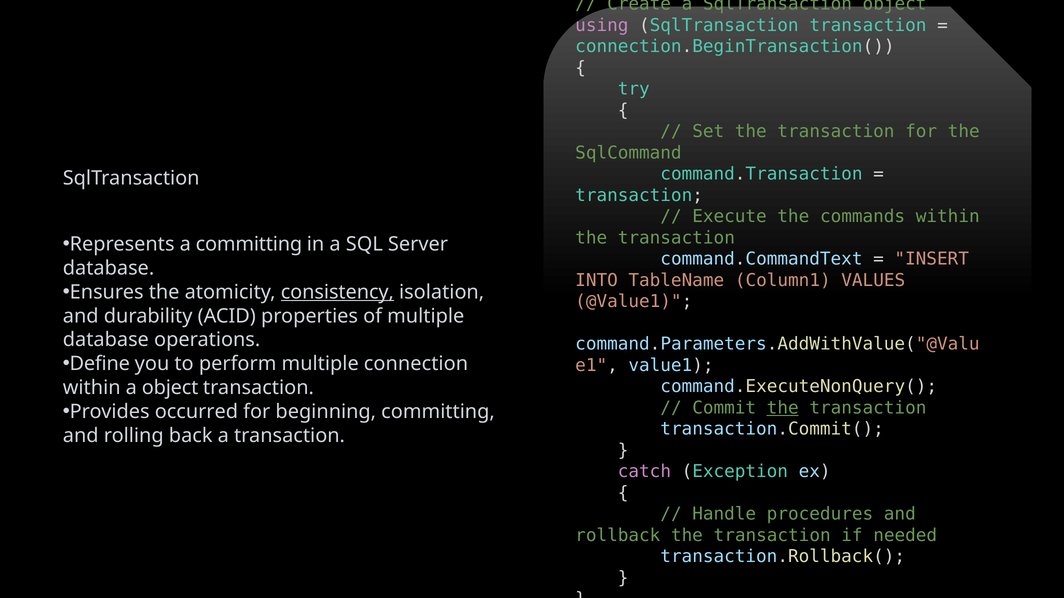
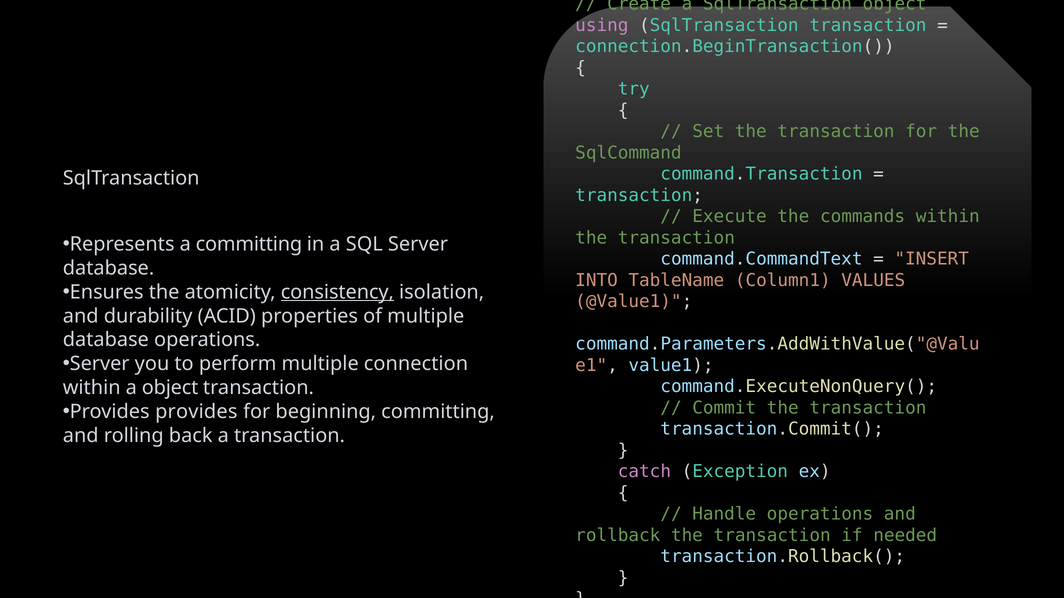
Define at (100, 364): Define -> Server
the at (783, 408) underline: present -> none
Provides occurred: occurred -> provides
Handle procedures: procedures -> operations
